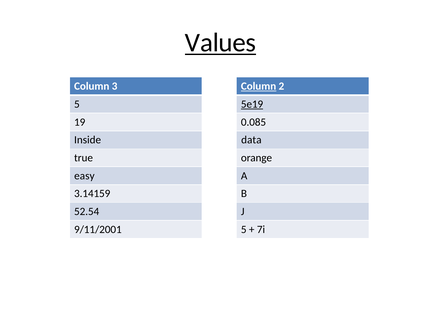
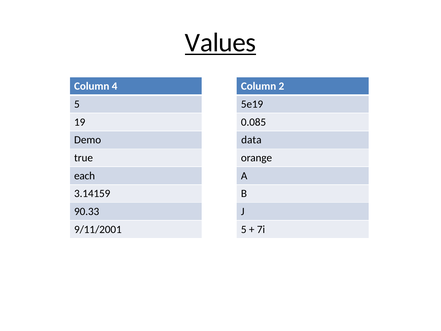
3: 3 -> 4
Column at (259, 86) underline: present -> none
5e19 underline: present -> none
Inside: Inside -> Demo
easy: easy -> each
52.54: 52.54 -> 90.33
